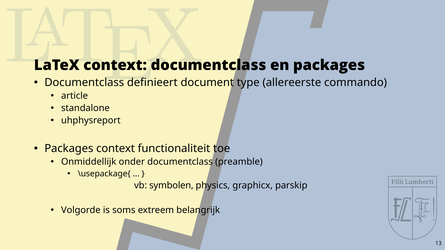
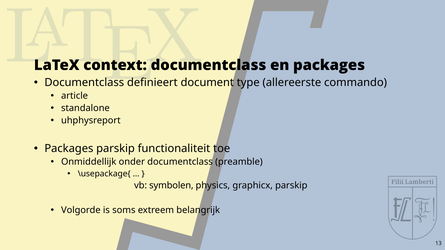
Packages context: context -> parskip
